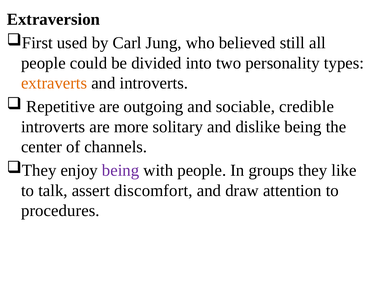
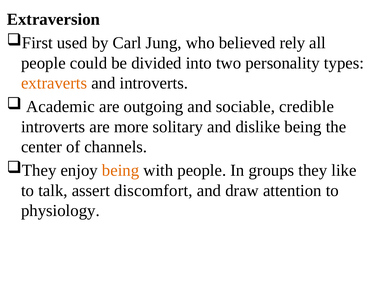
still: still -> rely
Repetitive: Repetitive -> Academic
being at (121, 170) colour: purple -> orange
procedures: procedures -> physiology
